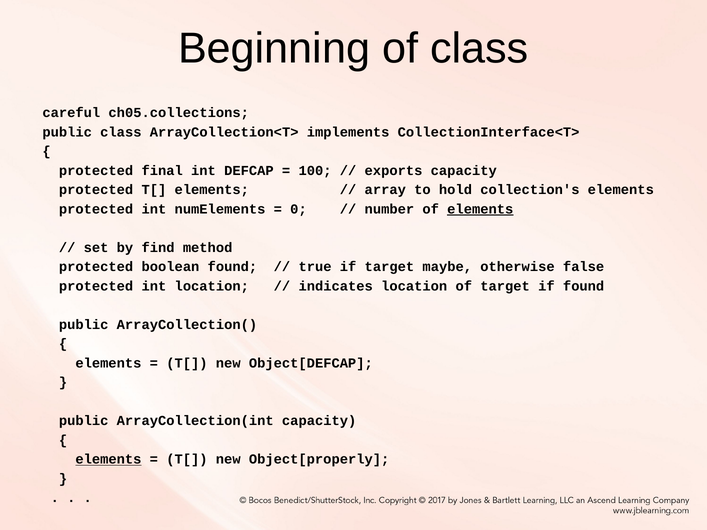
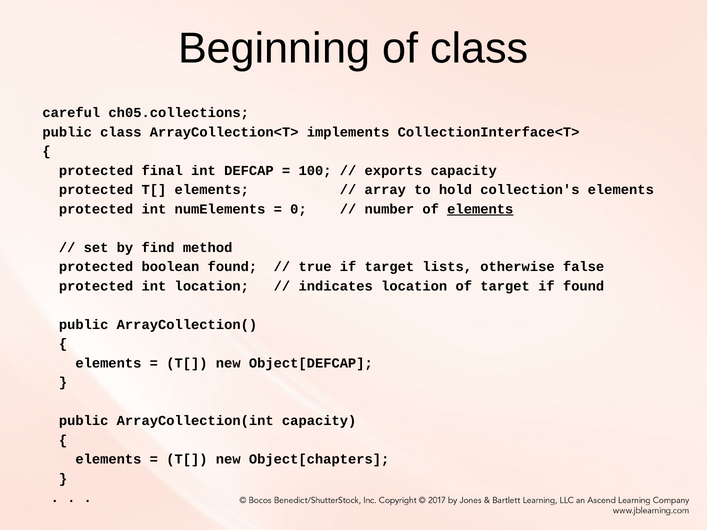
maybe: maybe -> lists
elements at (108, 460) underline: present -> none
Object[properly: Object[properly -> Object[chapters
